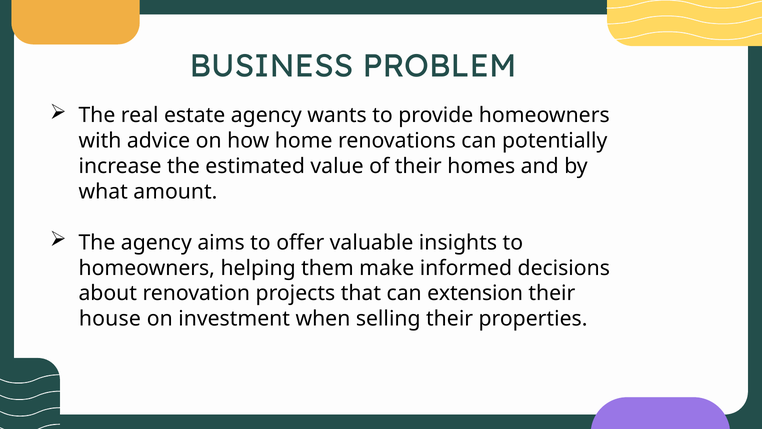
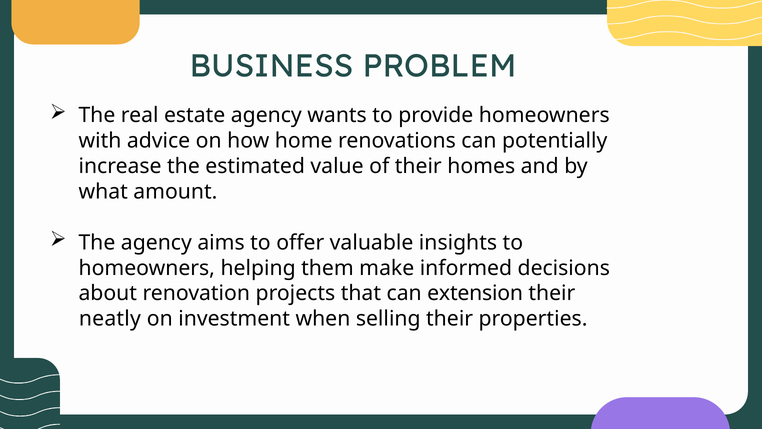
house: house -> neatly
